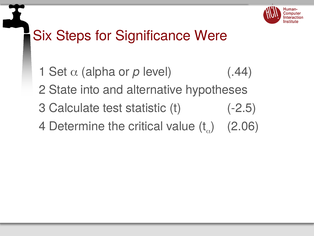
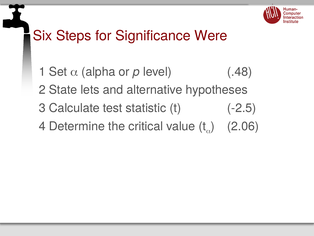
.44: .44 -> .48
into: into -> lets
